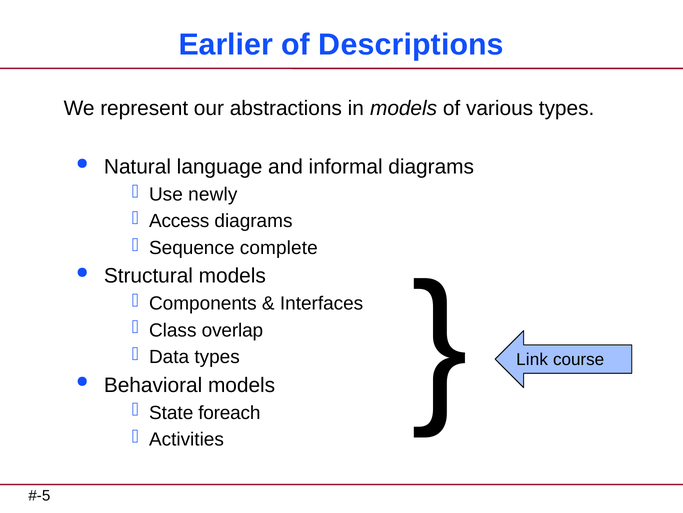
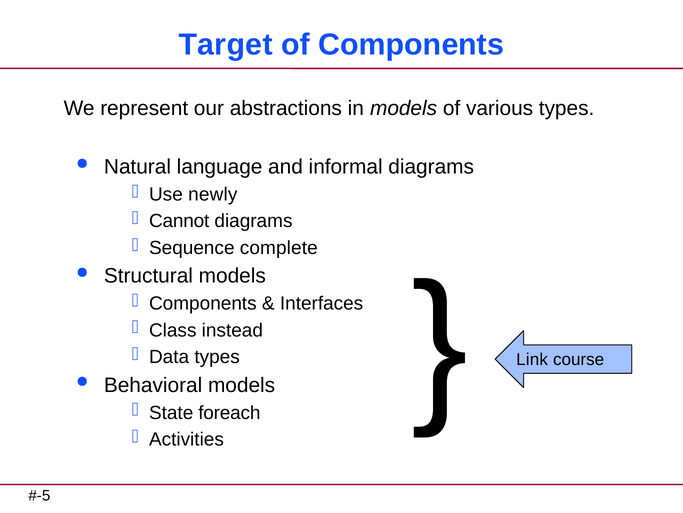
Earlier: Earlier -> Target
of Descriptions: Descriptions -> Components
Access: Access -> Cannot
overlap: overlap -> instead
